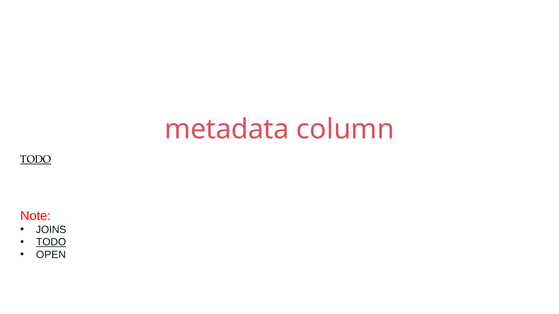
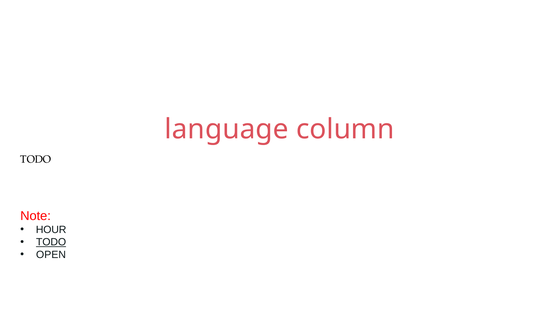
metadata: metadata -> language
TODO at (36, 160) underline: present -> none
JOINS: JOINS -> HOUR
